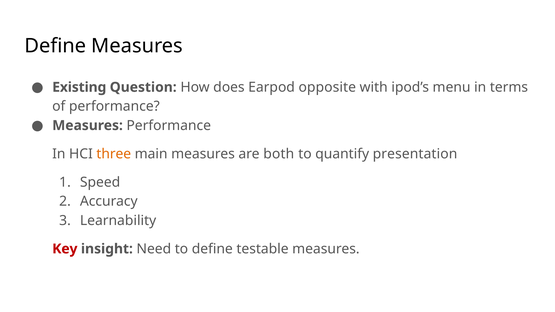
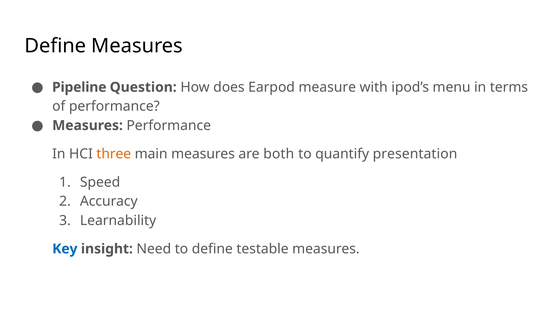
Existing: Existing -> Pipeline
opposite: opposite -> measure
Key colour: red -> blue
